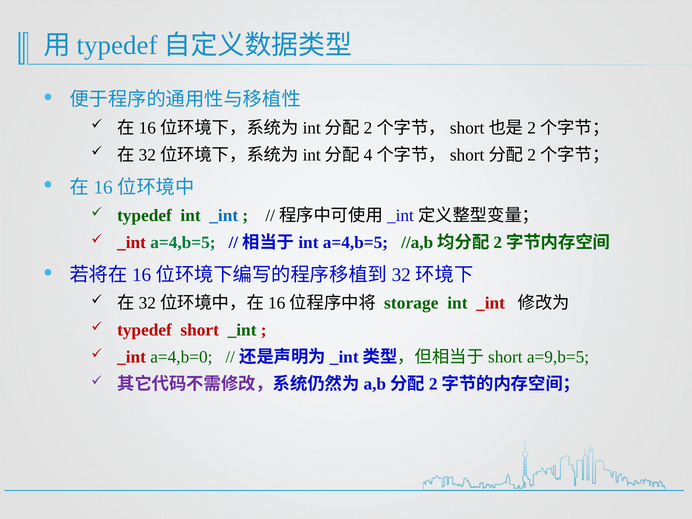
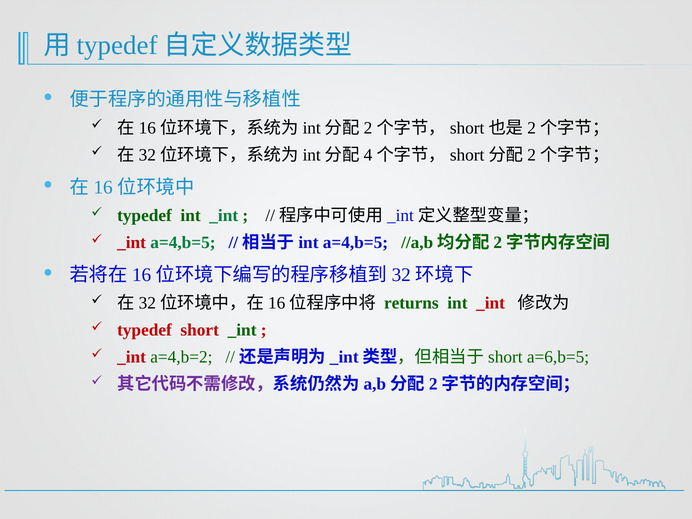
_int at (224, 216) colour: blue -> green
storage: storage -> returns
a=4,b=0: a=4,b=0 -> a=4,b=2
a=9,b=5: a=9,b=5 -> a=6,b=5
